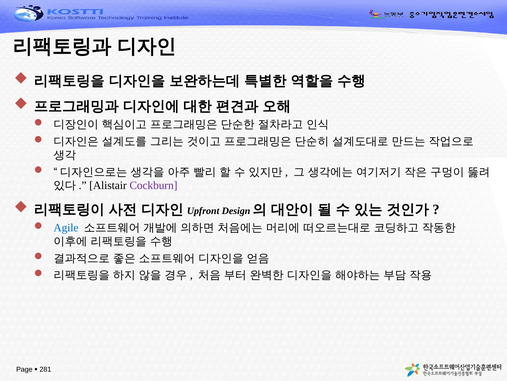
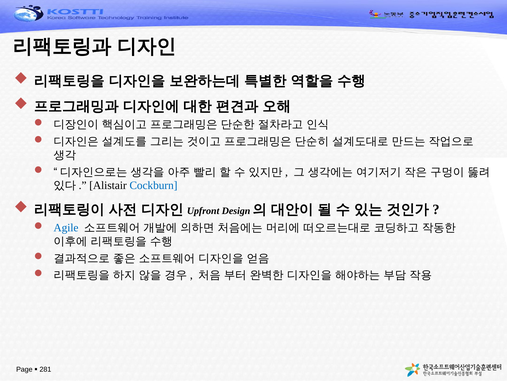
Cockburn colour: purple -> blue
